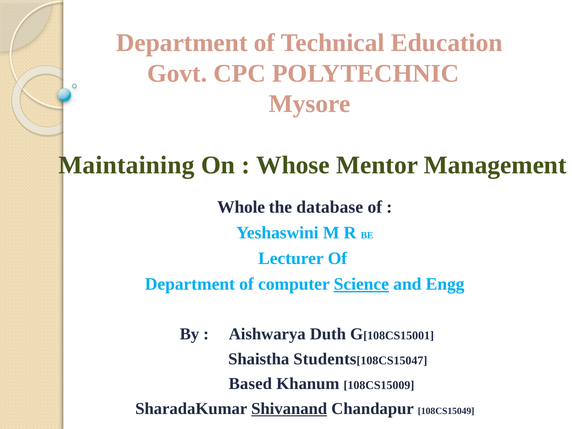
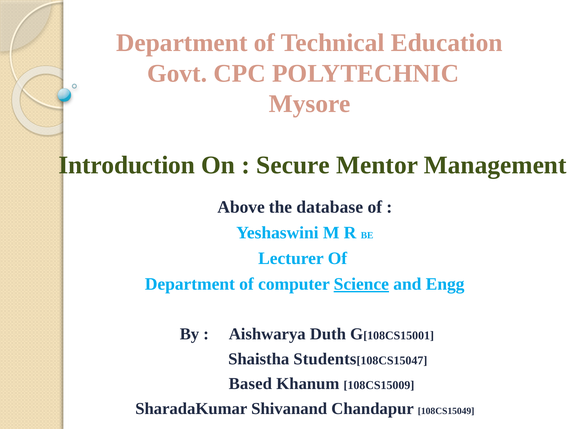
Maintaining: Maintaining -> Introduction
Whose: Whose -> Secure
Whole: Whole -> Above
Shivanand underline: present -> none
